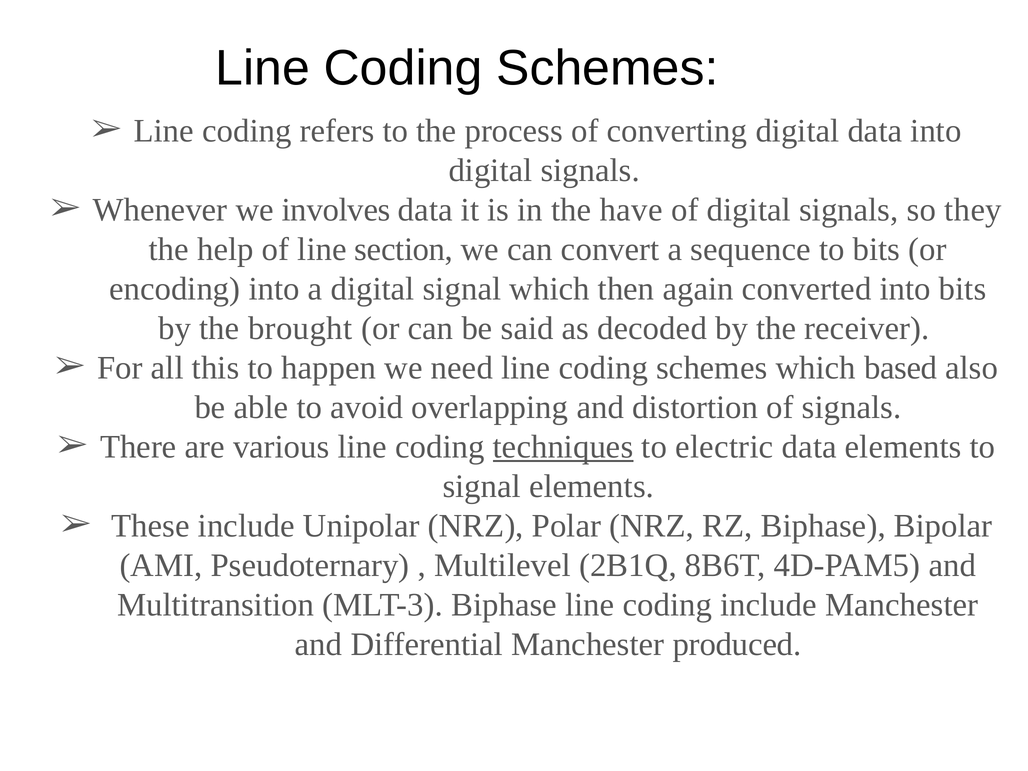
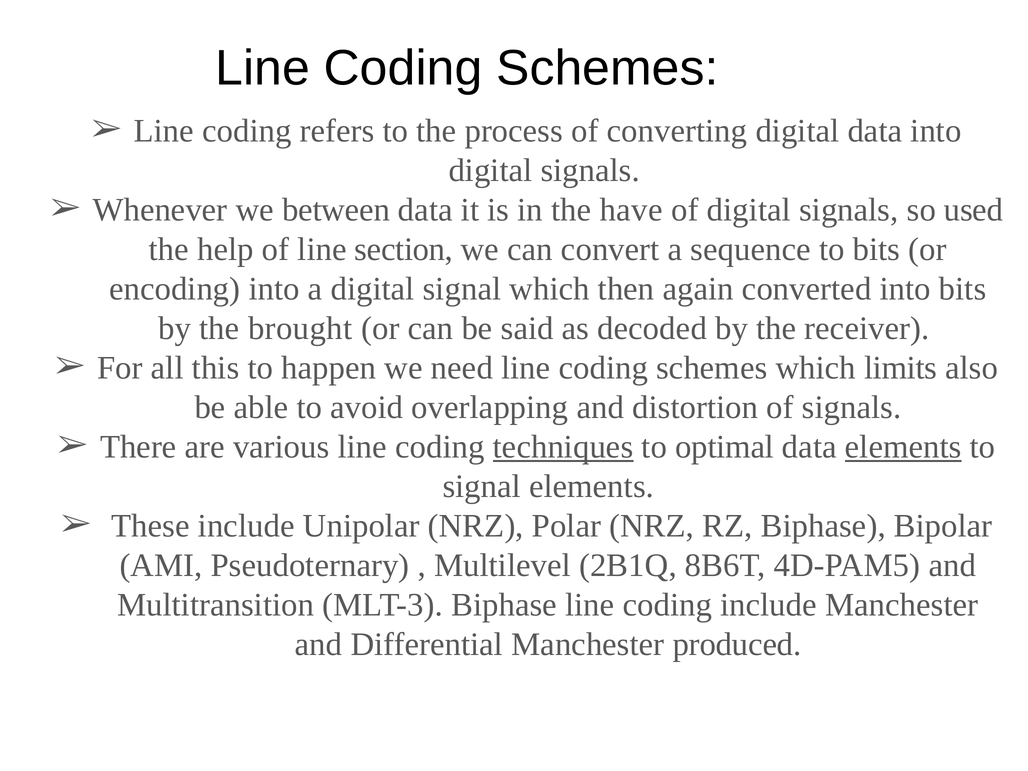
involves: involves -> between
they: they -> used
based: based -> limits
electric: electric -> optimal
elements at (903, 447) underline: none -> present
